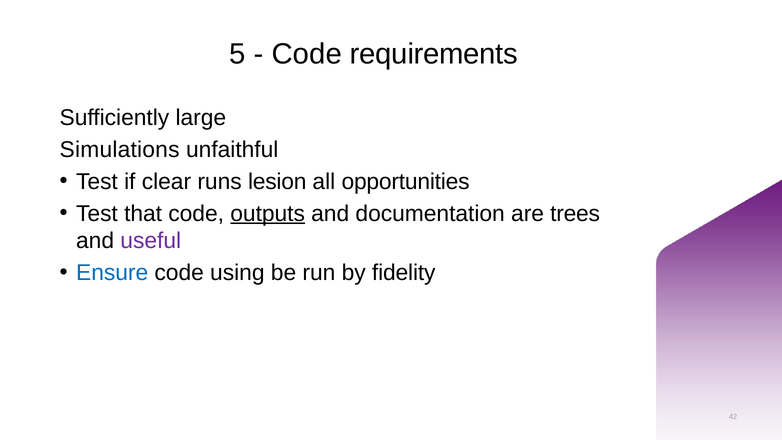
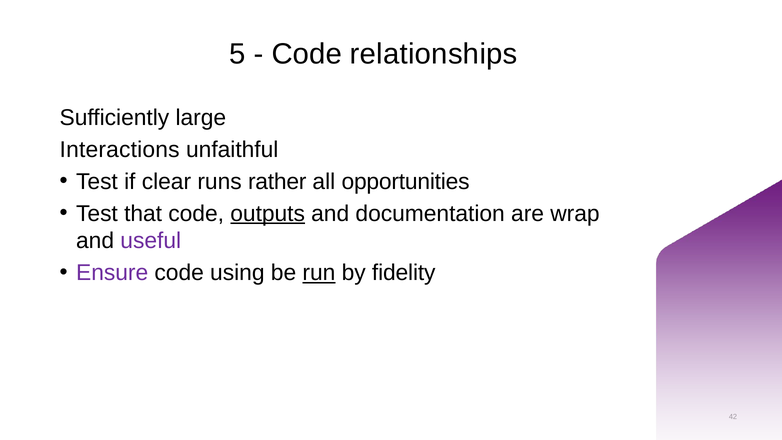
requirements: requirements -> relationships
Simulations: Simulations -> Interactions
lesion: lesion -> rather
trees: trees -> wrap
Ensure colour: blue -> purple
run underline: none -> present
